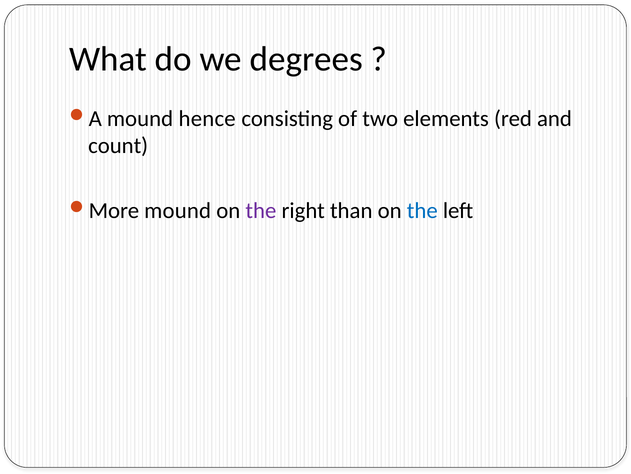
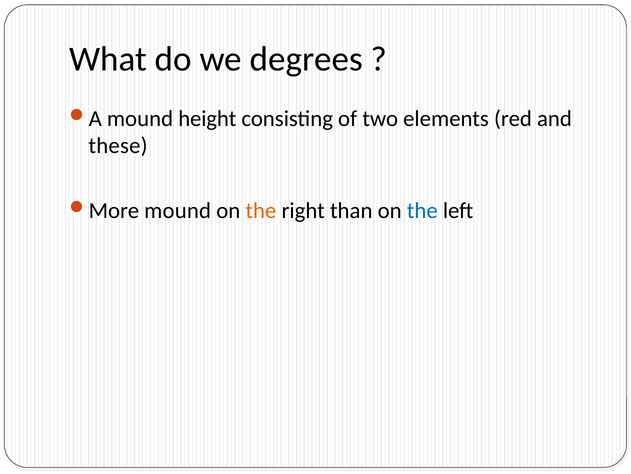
hence: hence -> height
count: count -> these
the at (261, 210) colour: purple -> orange
